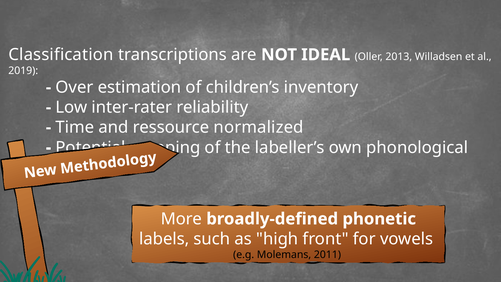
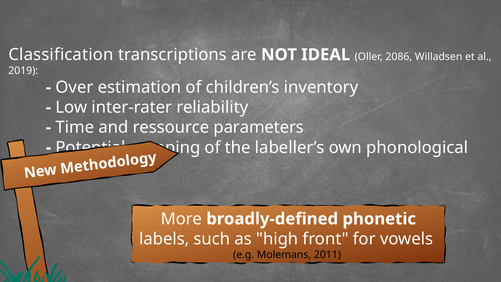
2013: 2013 -> 2086
normalized: normalized -> parameters
